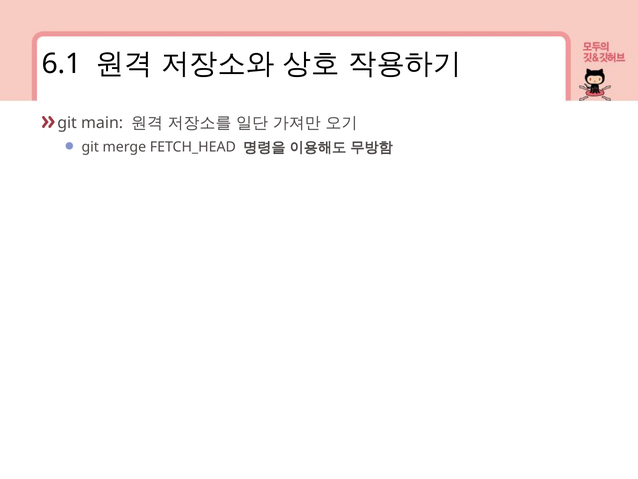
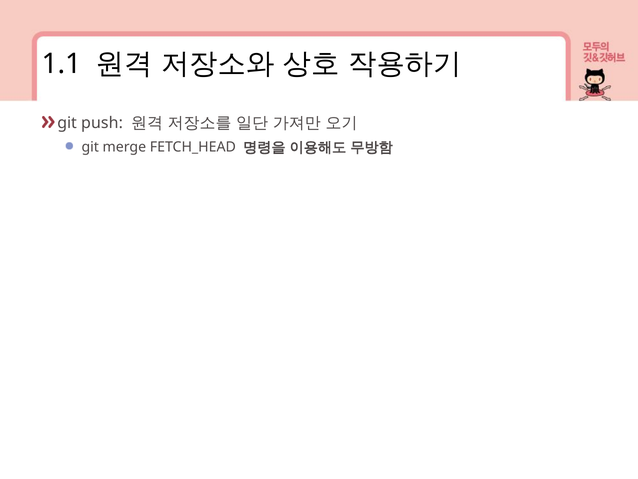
6.1: 6.1 -> 1.1
main: main -> push
